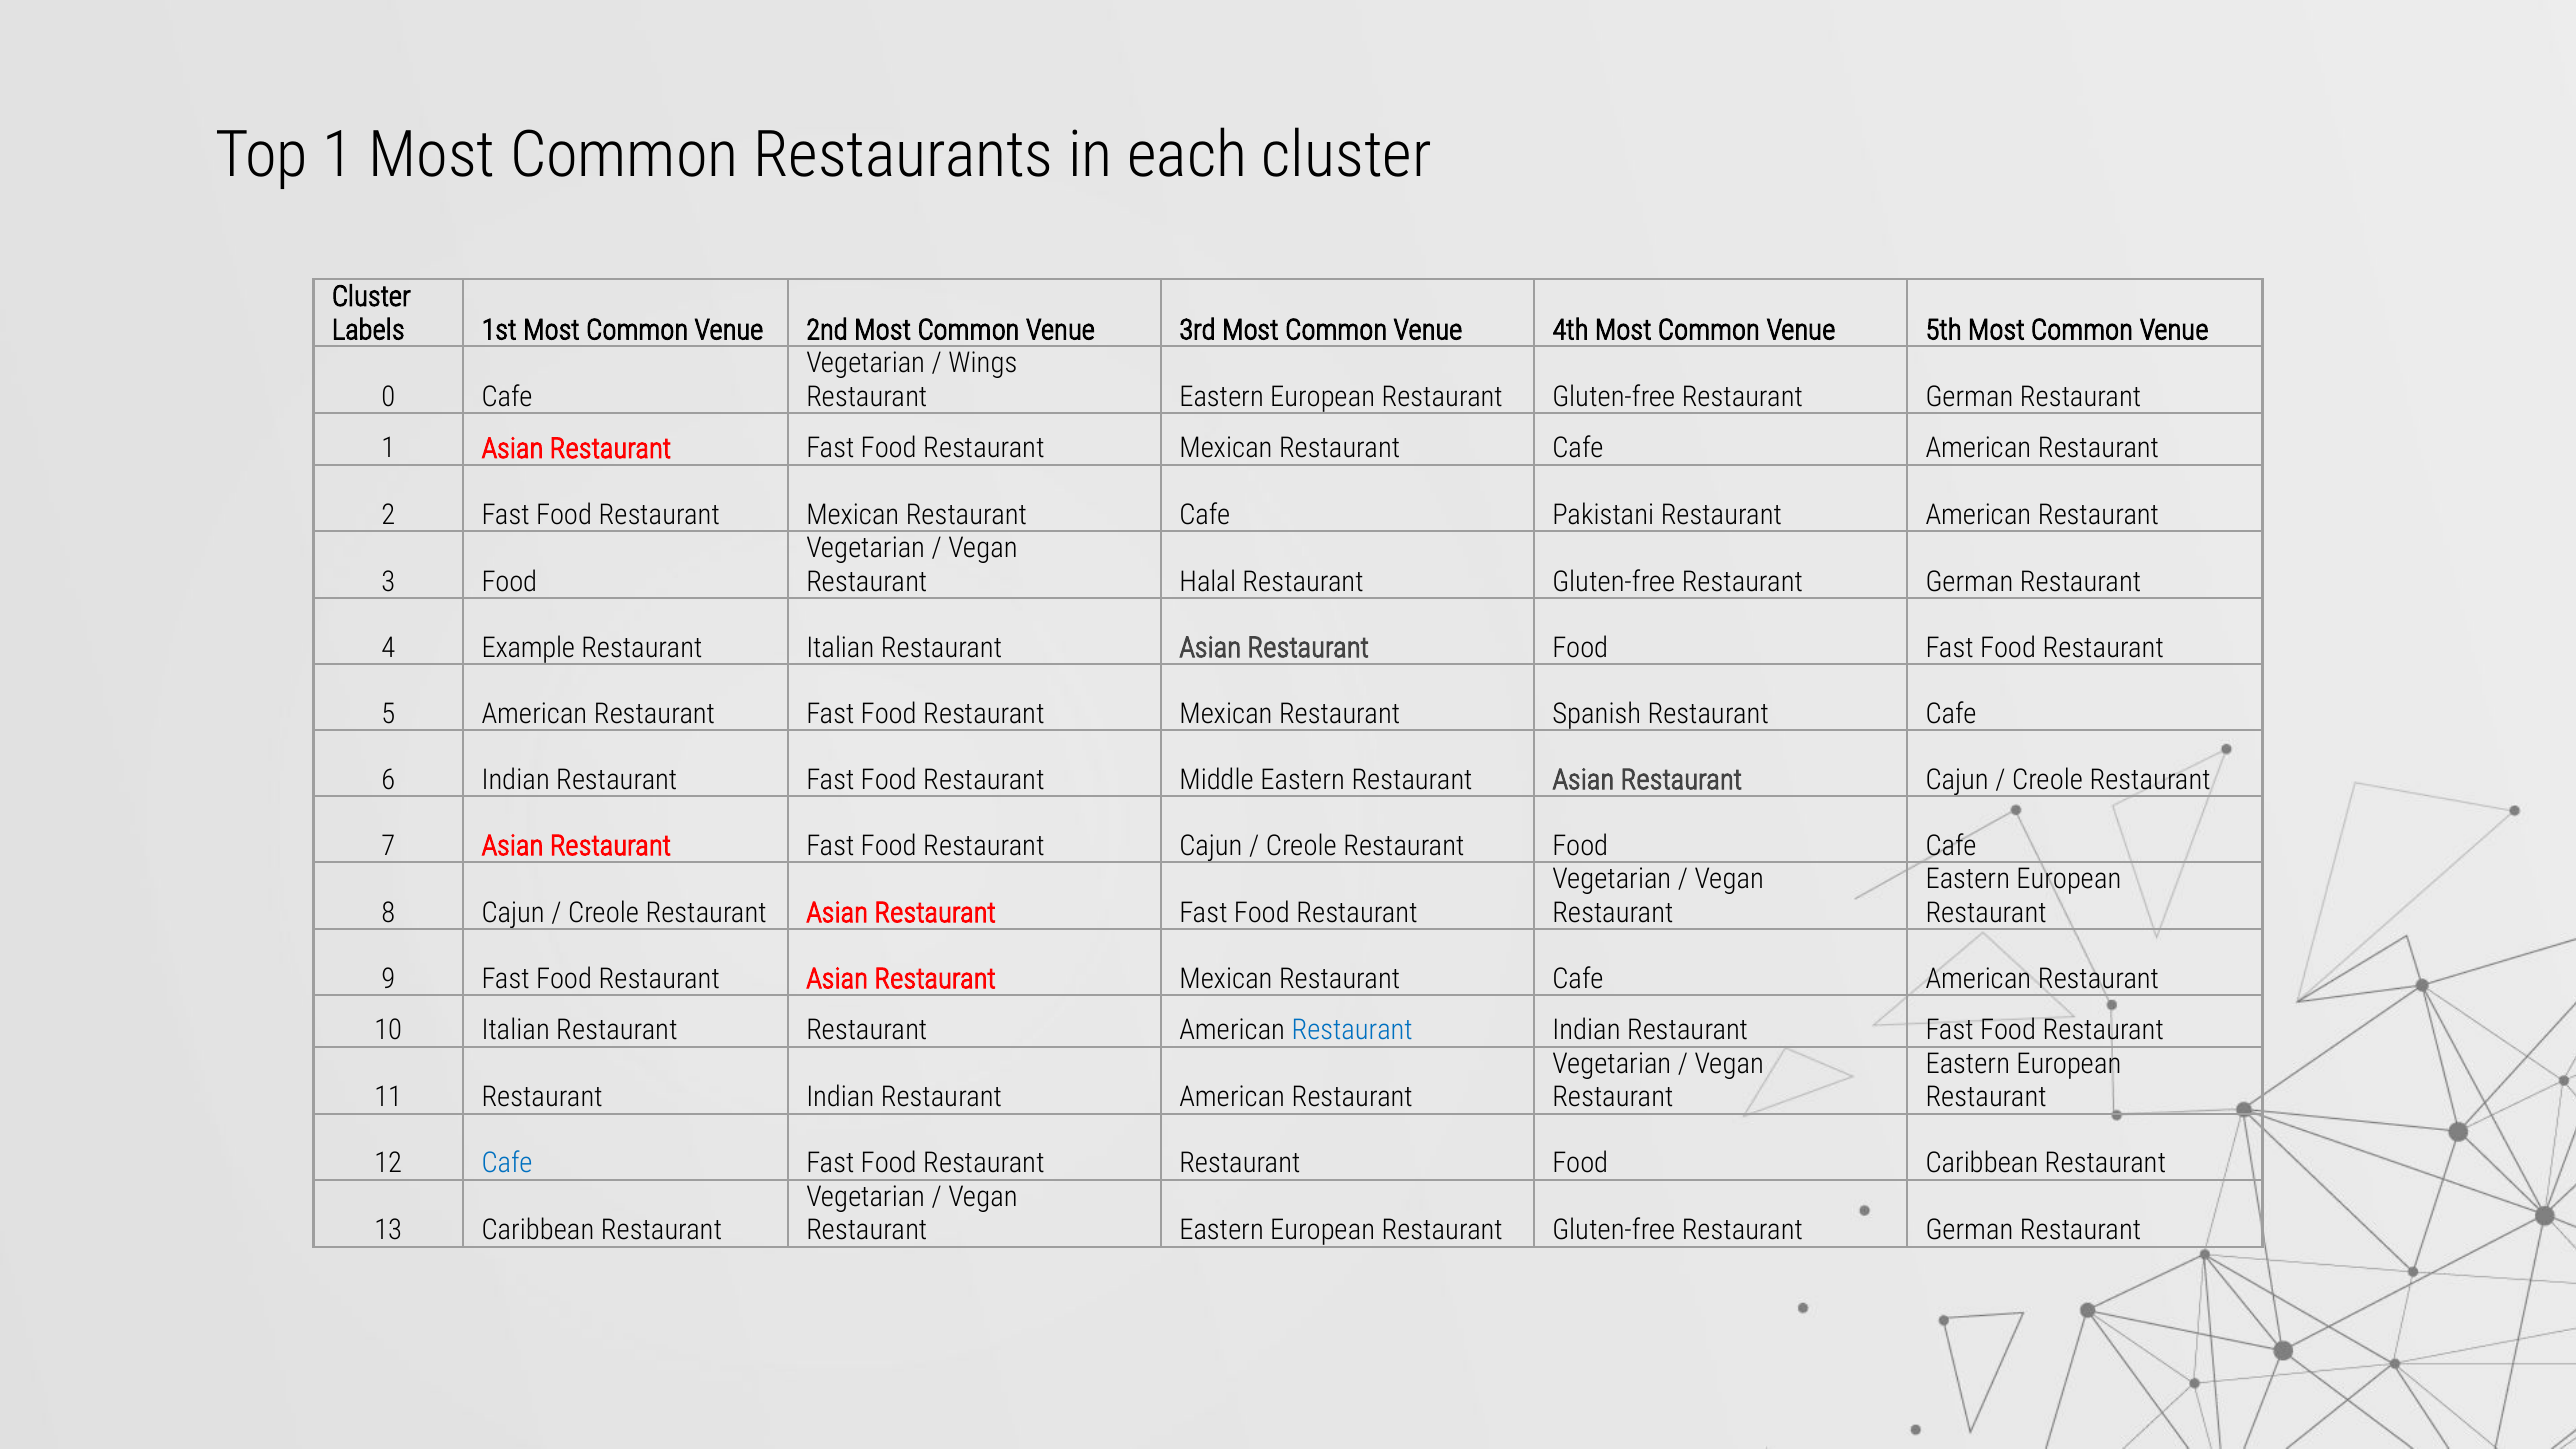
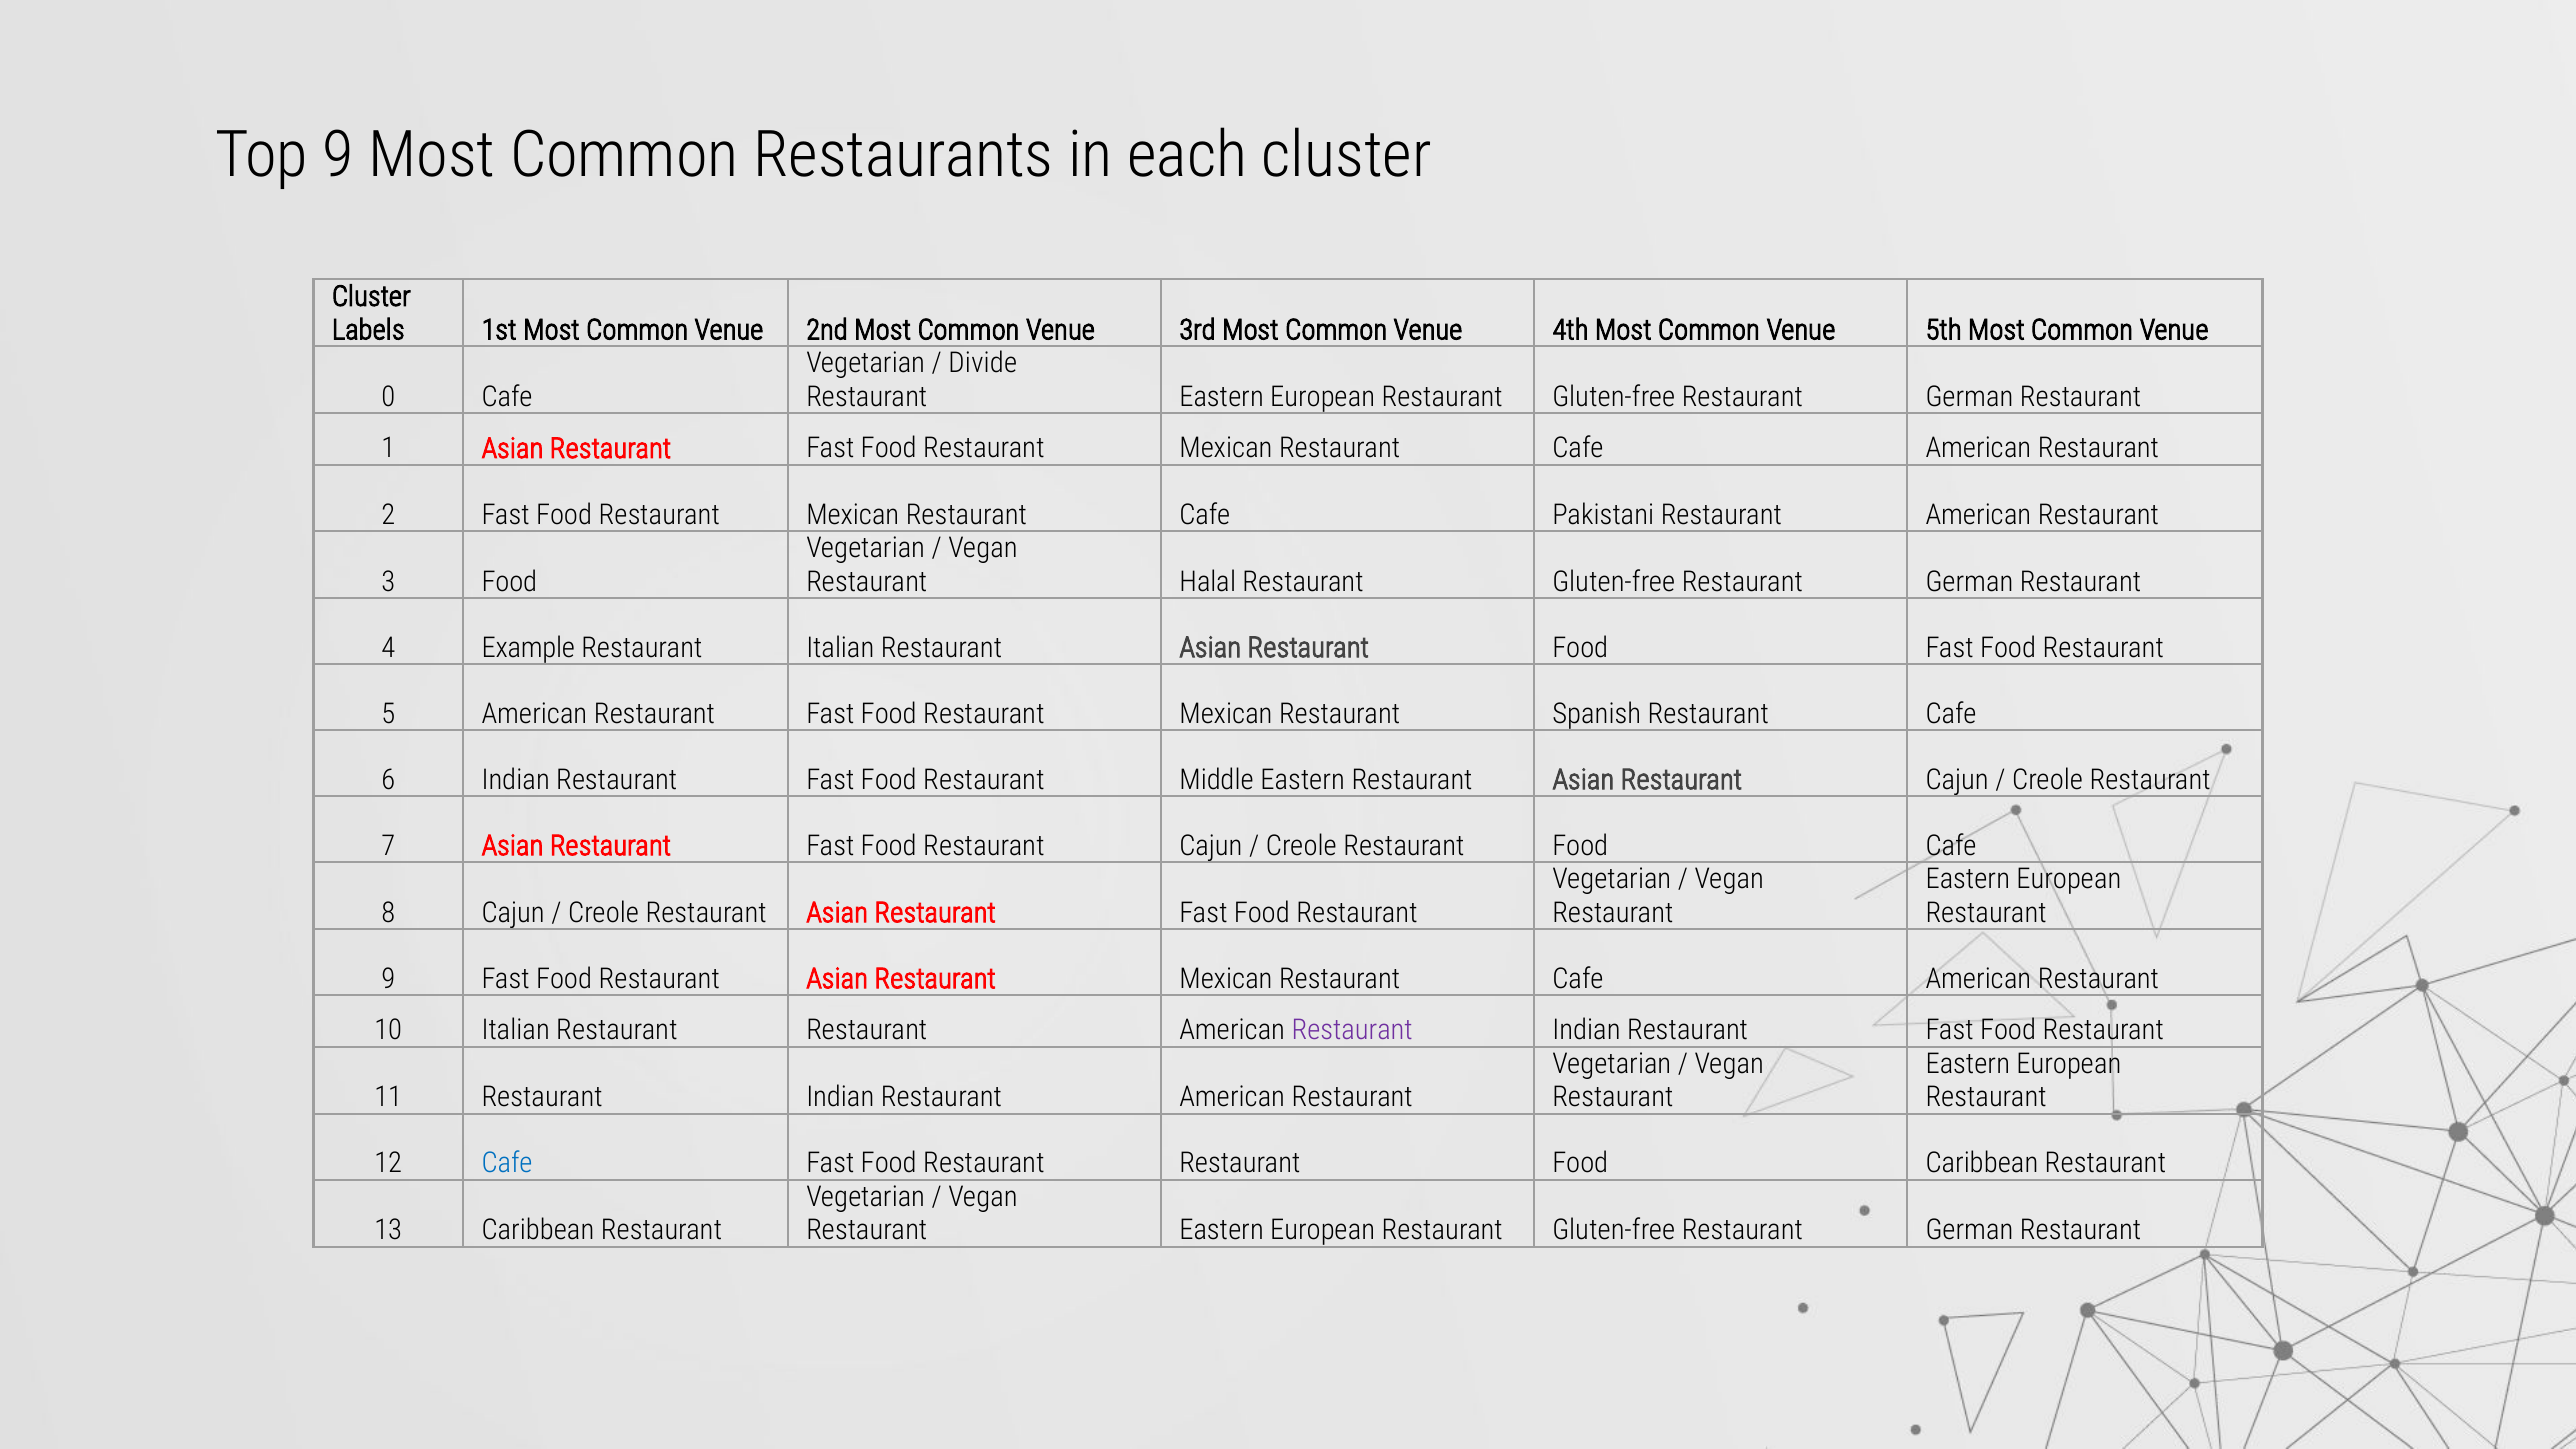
Top 1: 1 -> 9
Wings: Wings -> Divide
Restaurant at (1352, 1030) colour: blue -> purple
